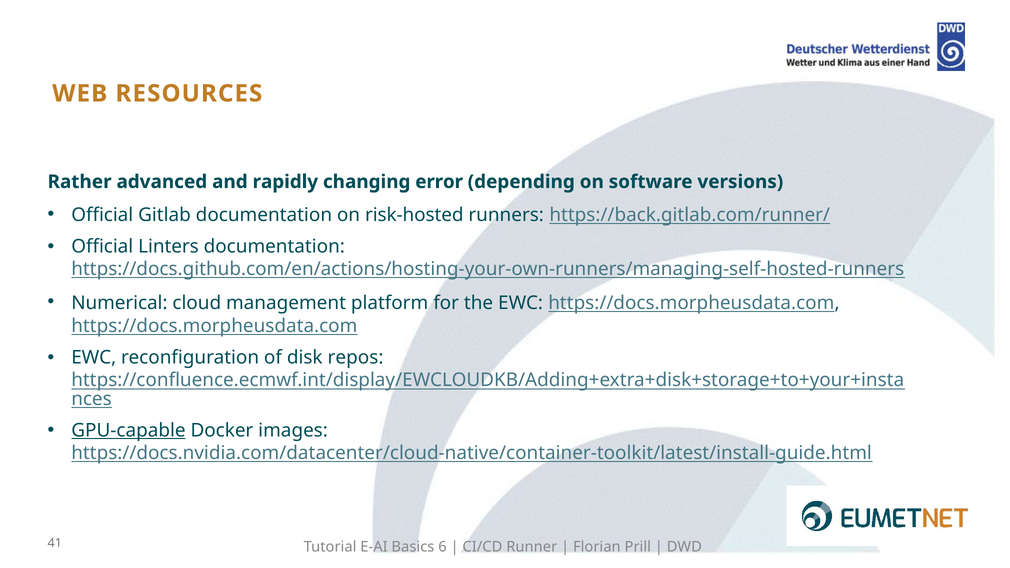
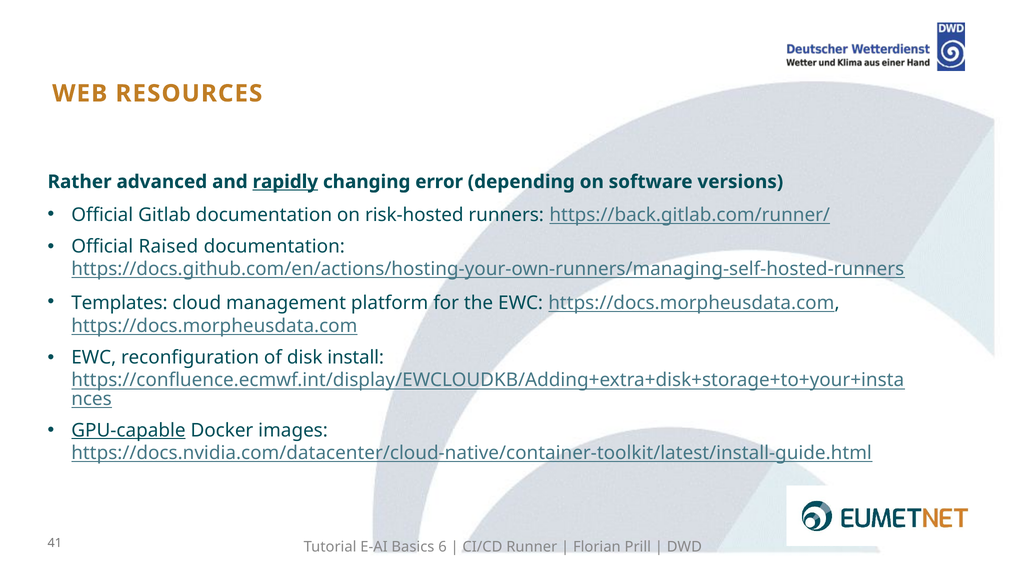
rapidly underline: none -> present
Linters: Linters -> Raised
Numerical: Numerical -> Templates
repos: repos -> install
